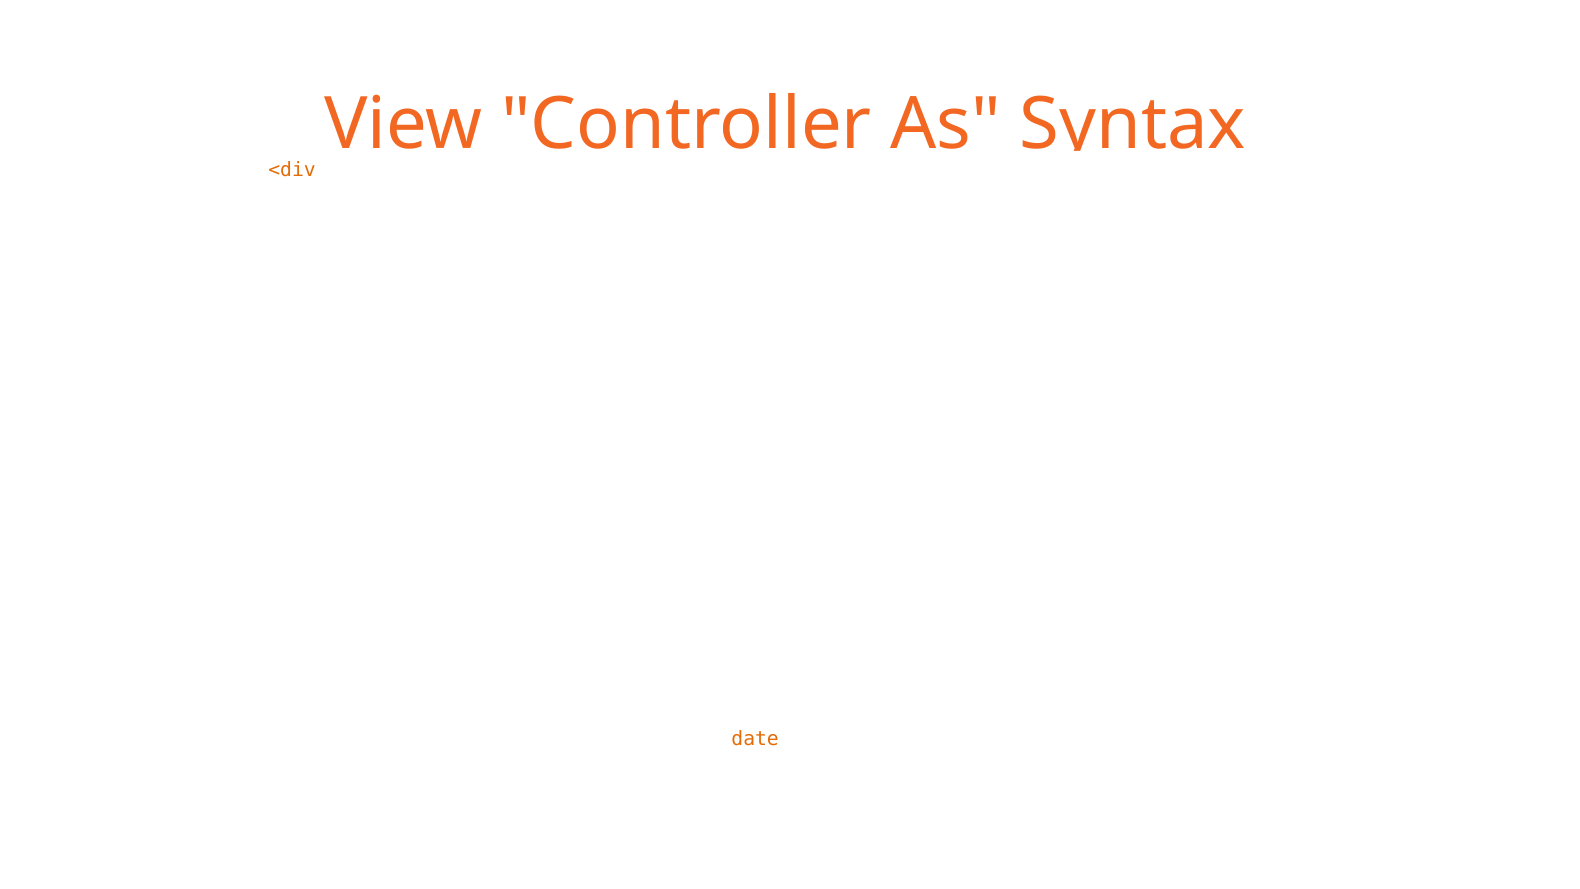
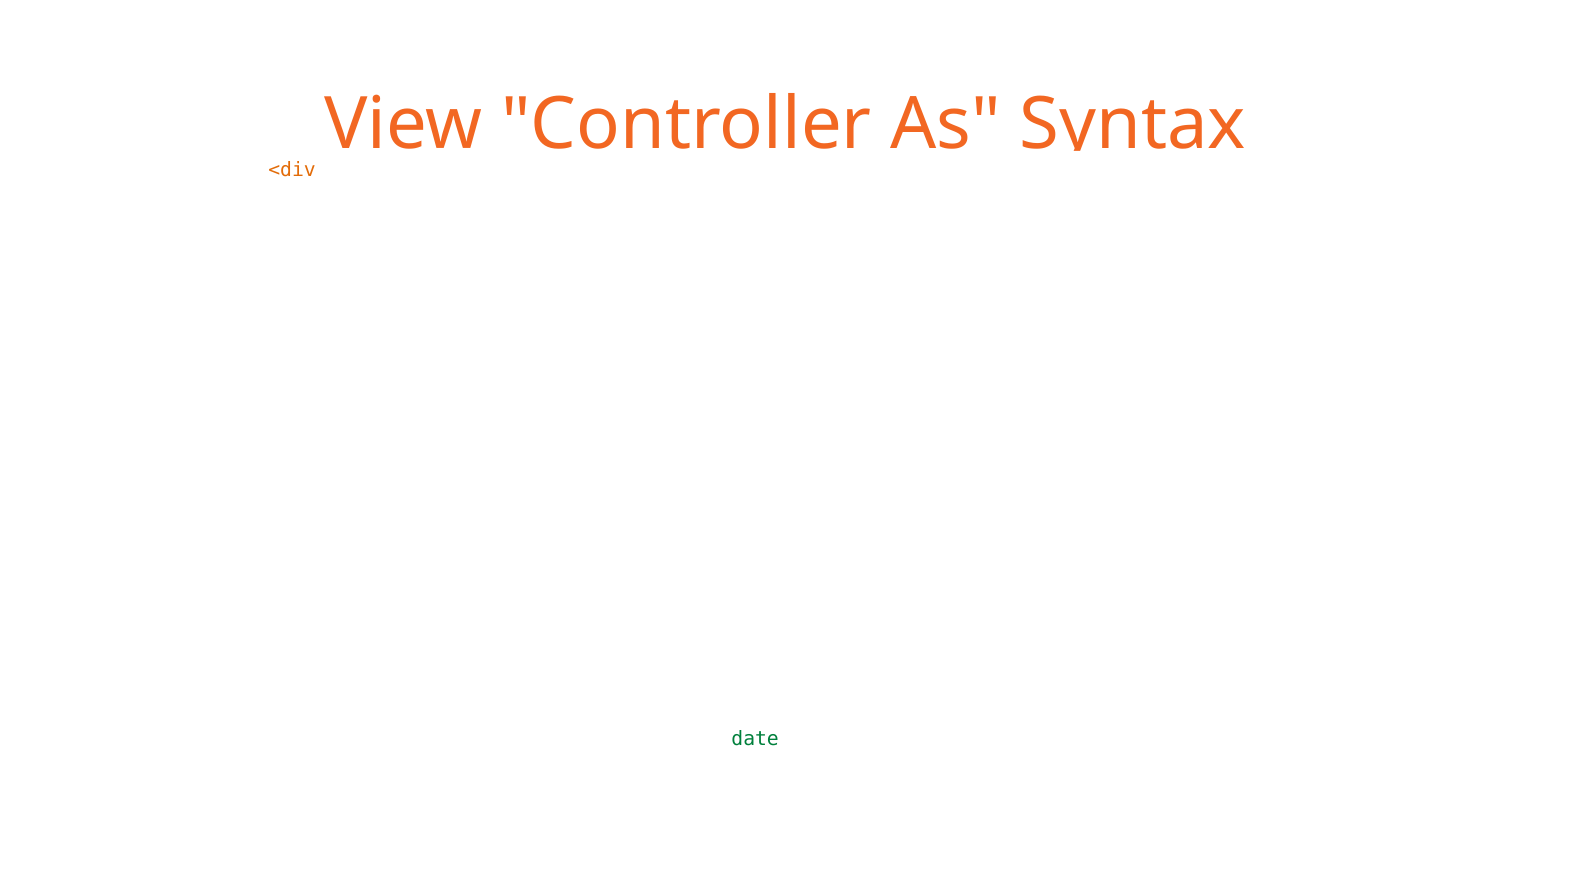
date colour: orange -> green
